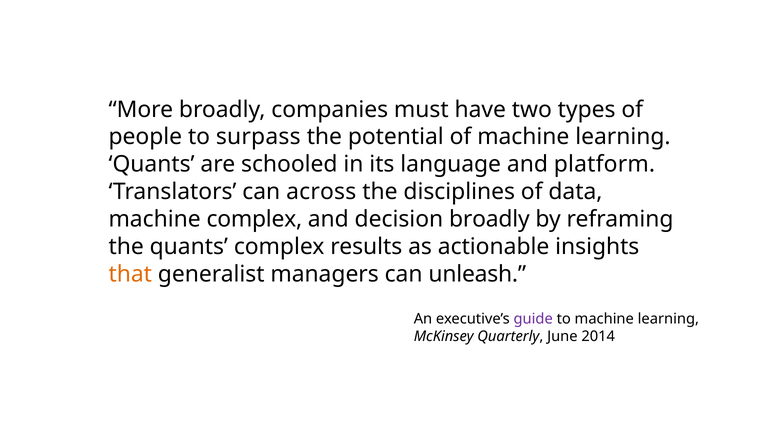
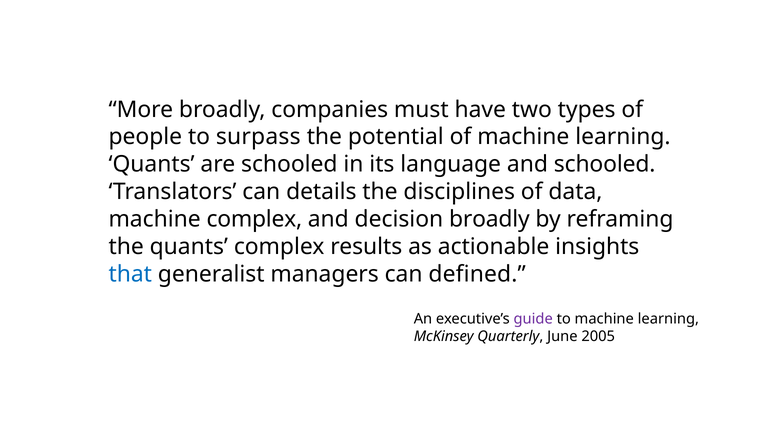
and platform: platform -> schooled
across: across -> details
that colour: orange -> blue
unleash: unleash -> defined
2014: 2014 -> 2005
